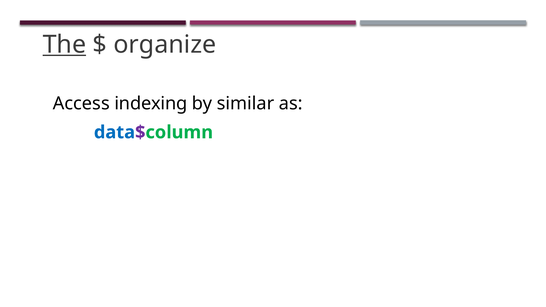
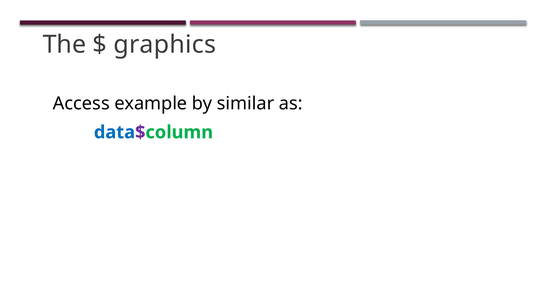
The underline: present -> none
organize: organize -> graphics
indexing: indexing -> example
